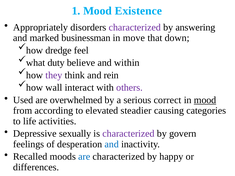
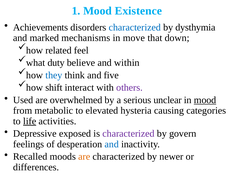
Appropriately: Appropriately -> Achievements
characterized at (135, 27) colour: purple -> blue
answering: answering -> dysthymia
businessman: businessman -> mechanisms
dredge: dredge -> related
they colour: purple -> blue
rein: rein -> five
wall: wall -> shift
correct: correct -> unclear
according: according -> metabolic
steadier: steadier -> hysteria
life underline: none -> present
sexually: sexually -> exposed
are at (84, 157) colour: blue -> orange
happy: happy -> newer
